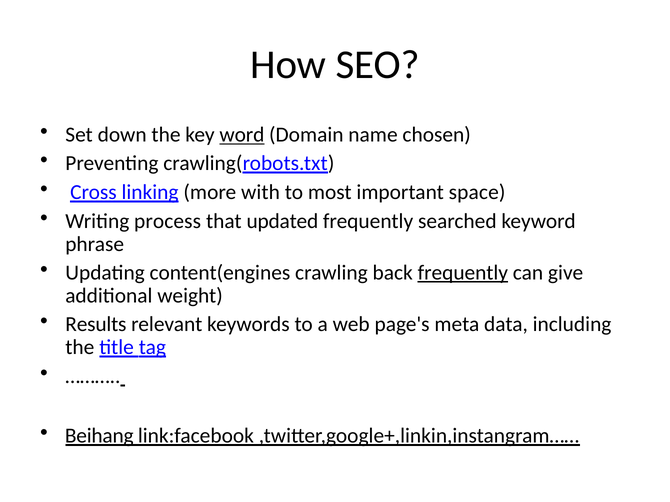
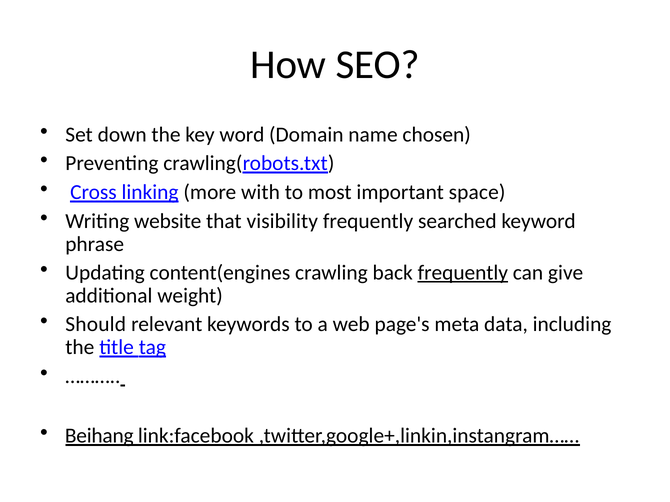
word underline: present -> none
process: process -> website
updated: updated -> visibility
Results: Results -> Should
